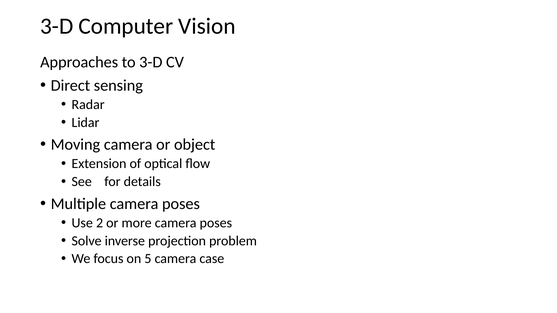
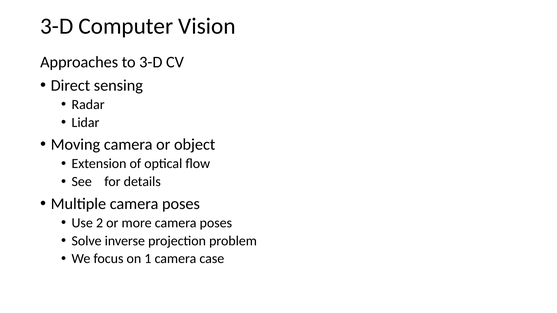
5: 5 -> 1
